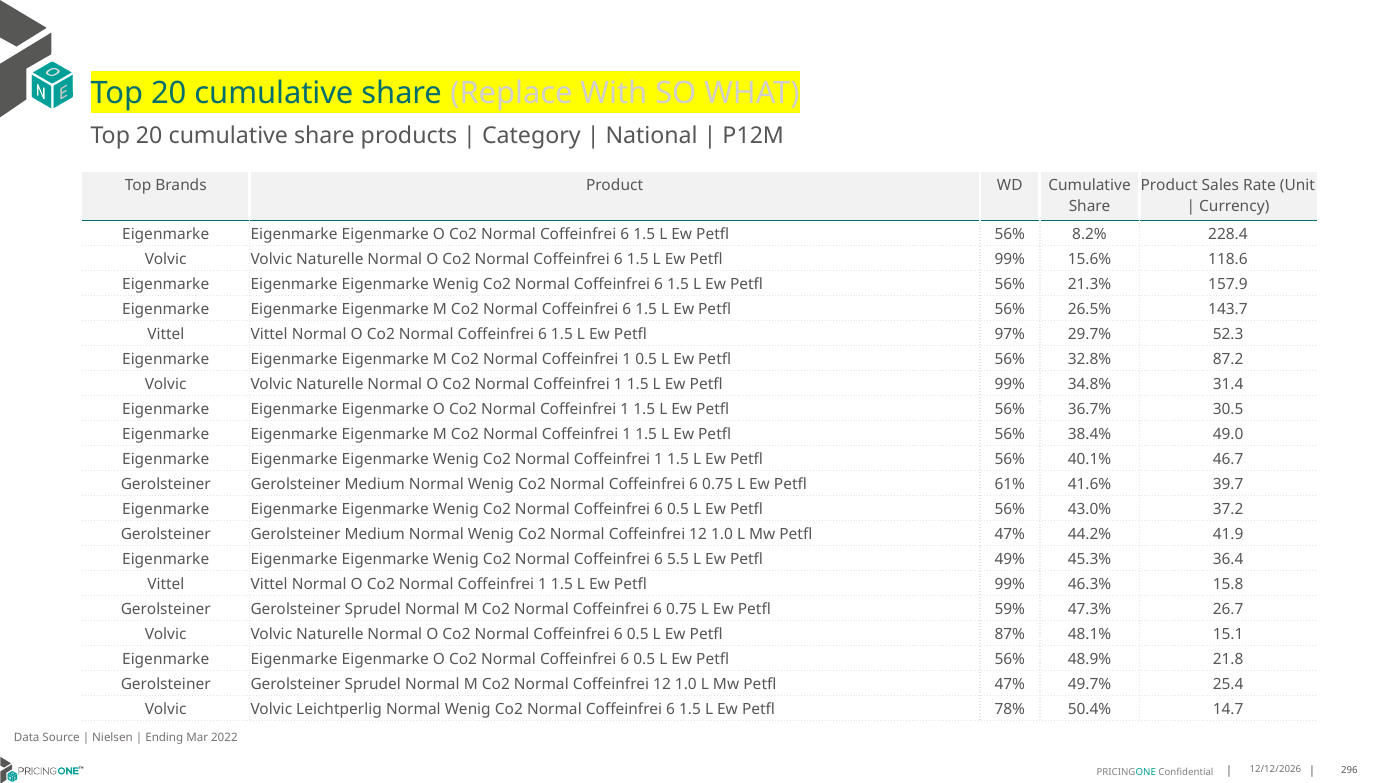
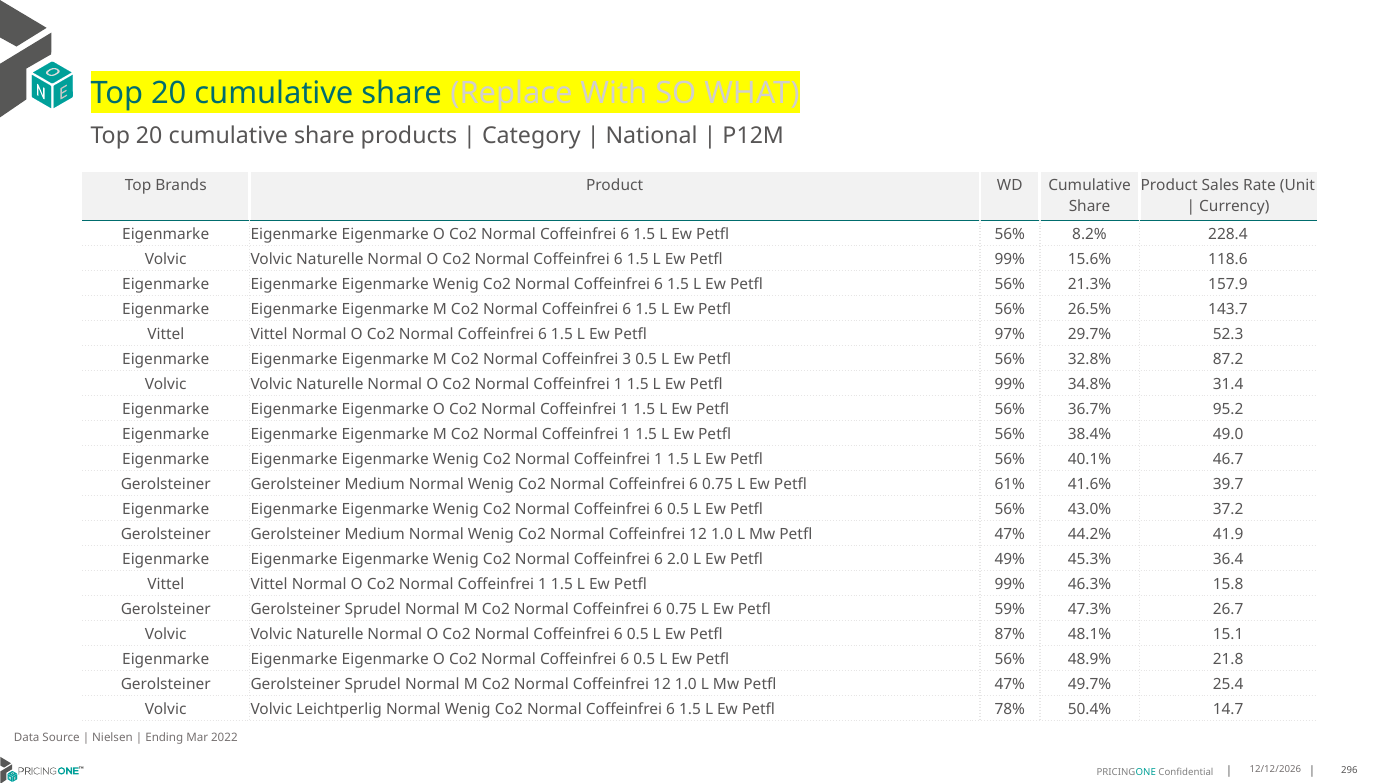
1 at (627, 359): 1 -> 3
30.5: 30.5 -> 95.2
5.5: 5.5 -> 2.0
